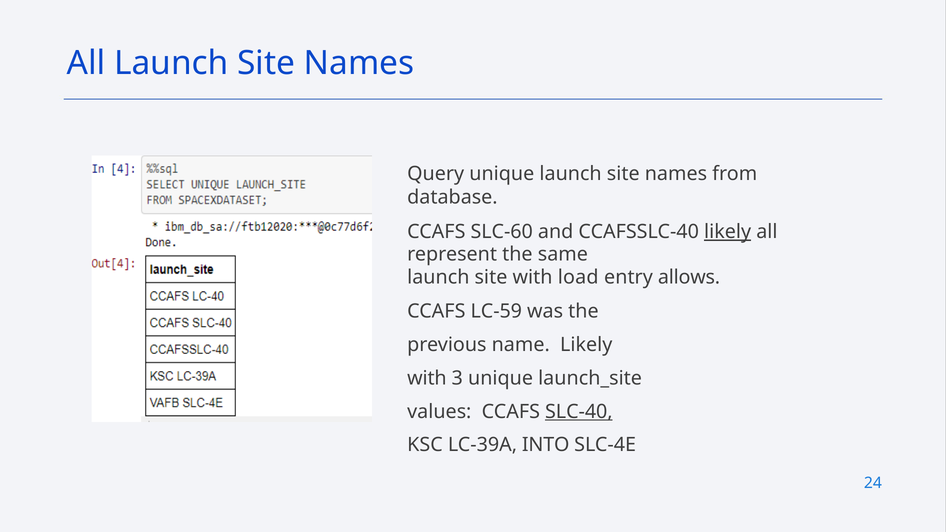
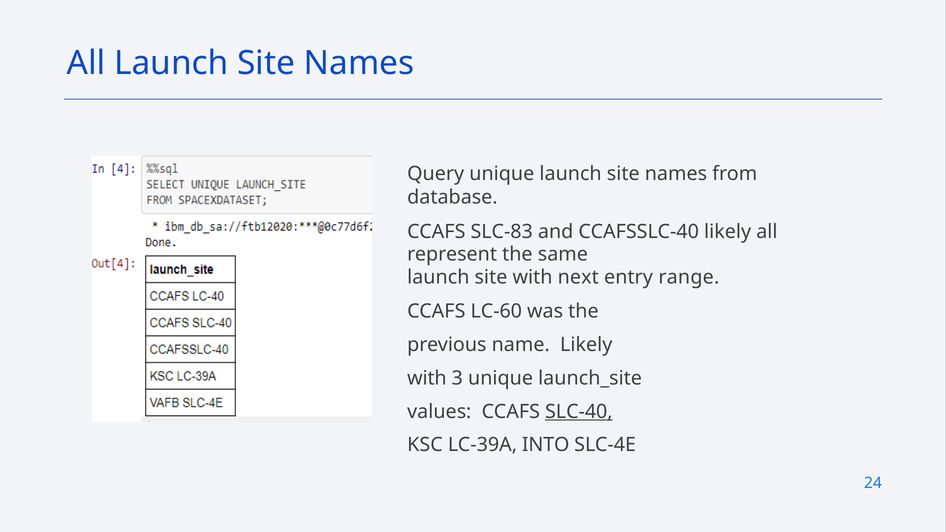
SLC-60: SLC-60 -> SLC-83
likely at (728, 232) underline: present -> none
load: load -> next
allows: allows -> range
LC-59: LC-59 -> LC-60
